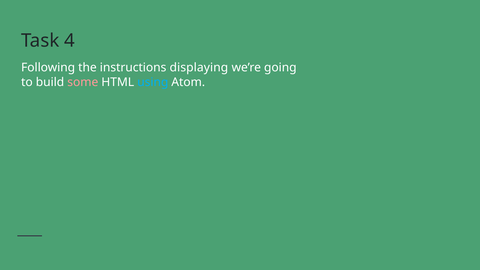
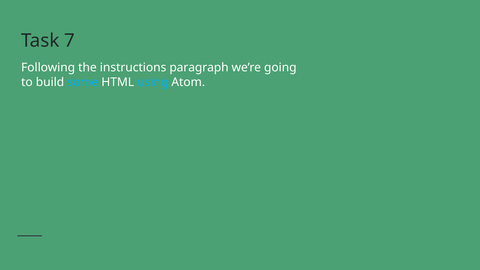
4: 4 -> 7
displaying: displaying -> paragraph
some colour: pink -> light blue
